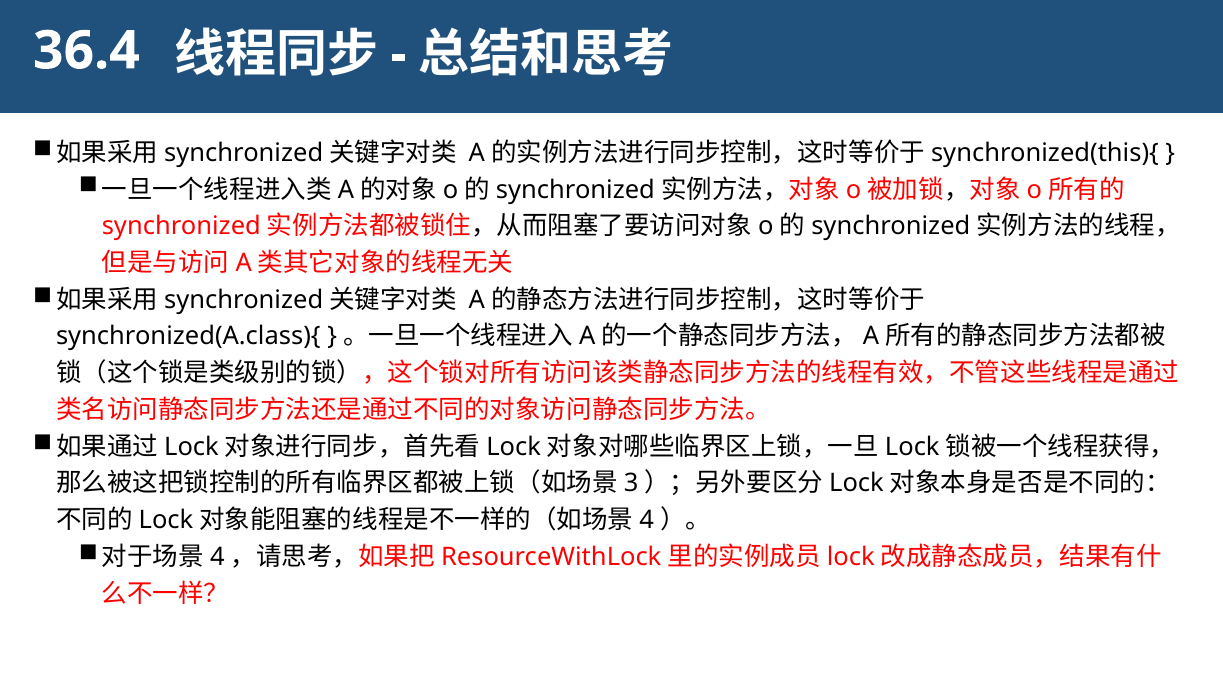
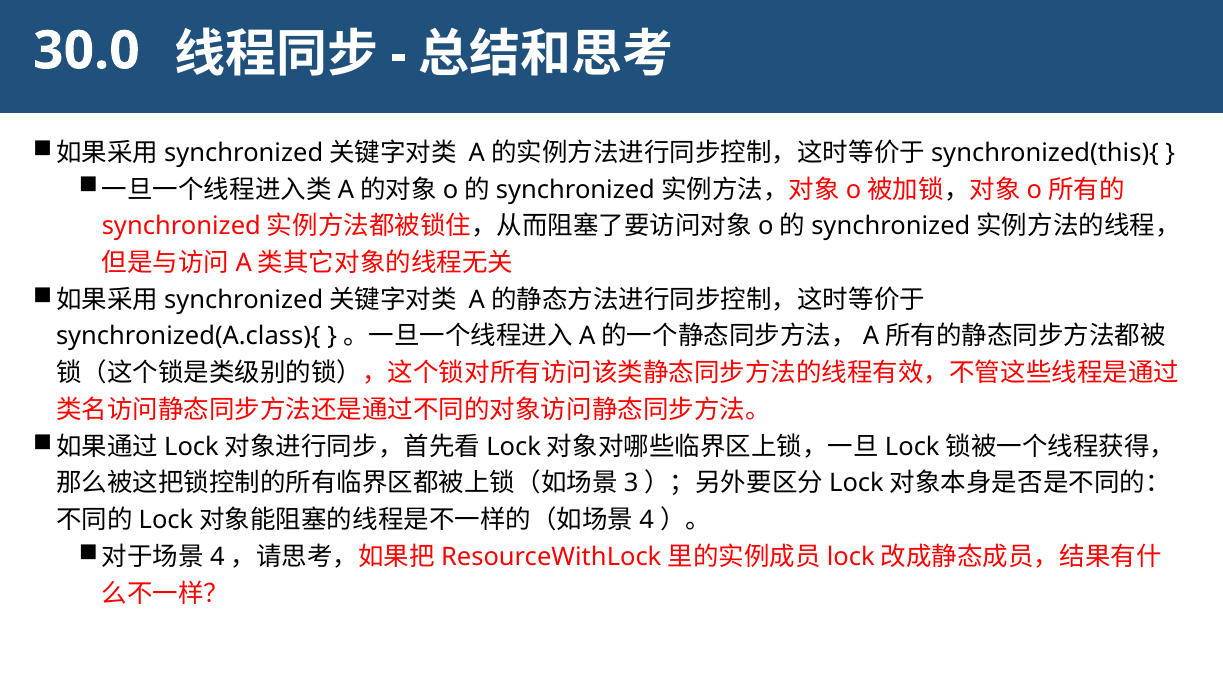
36.4: 36.4 -> 30.0
